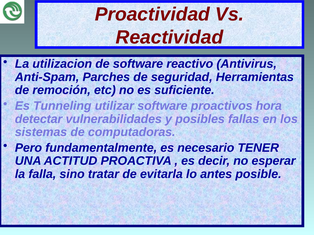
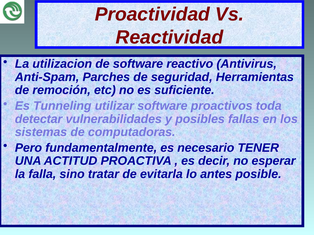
hora: hora -> toda
